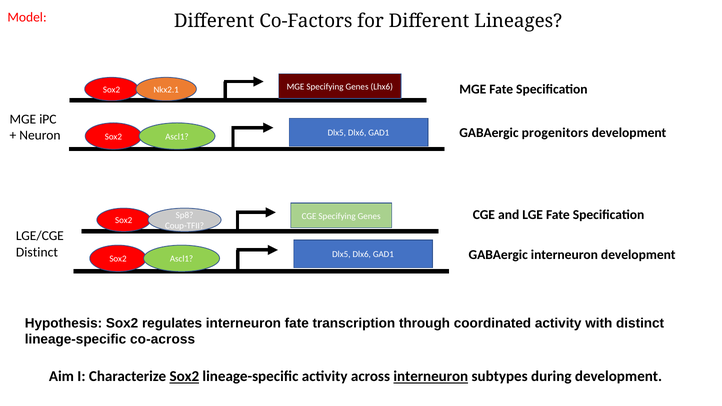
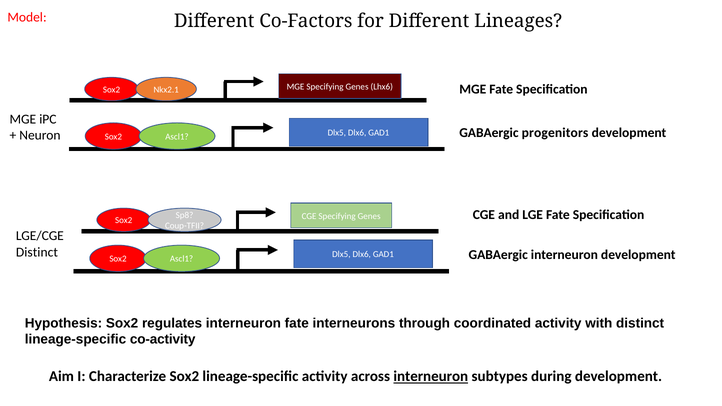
transcription: transcription -> interneurons
co-across: co-across -> co-activity
Sox2 at (184, 377) underline: present -> none
